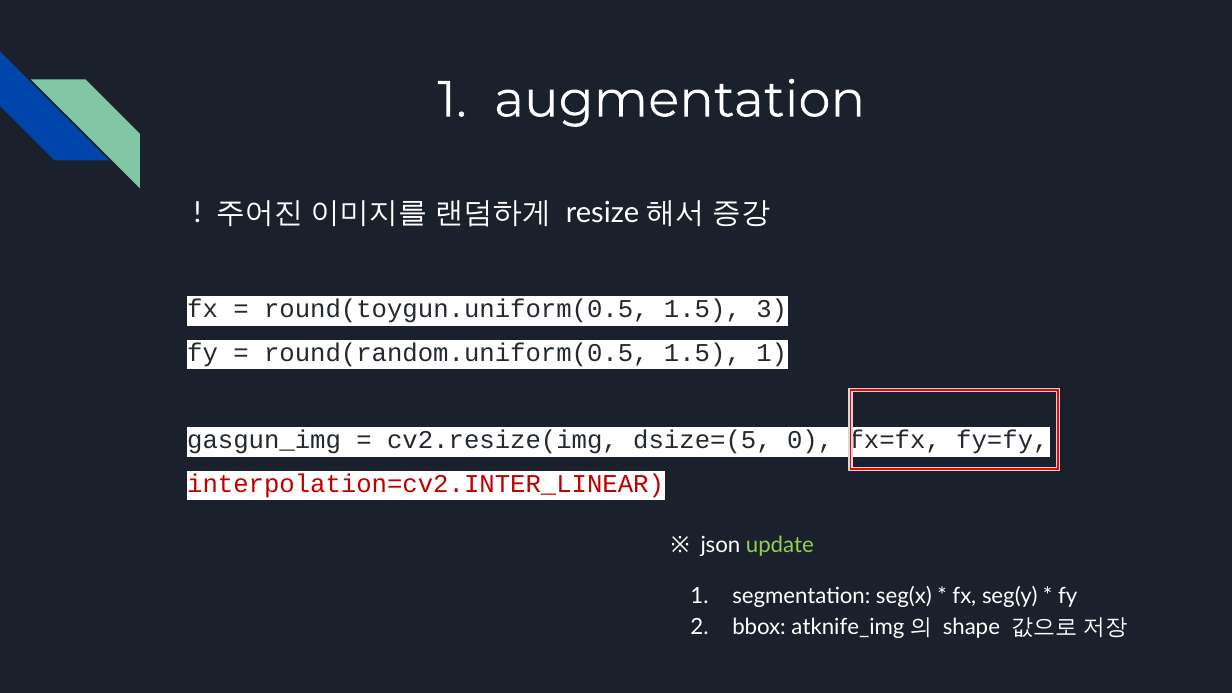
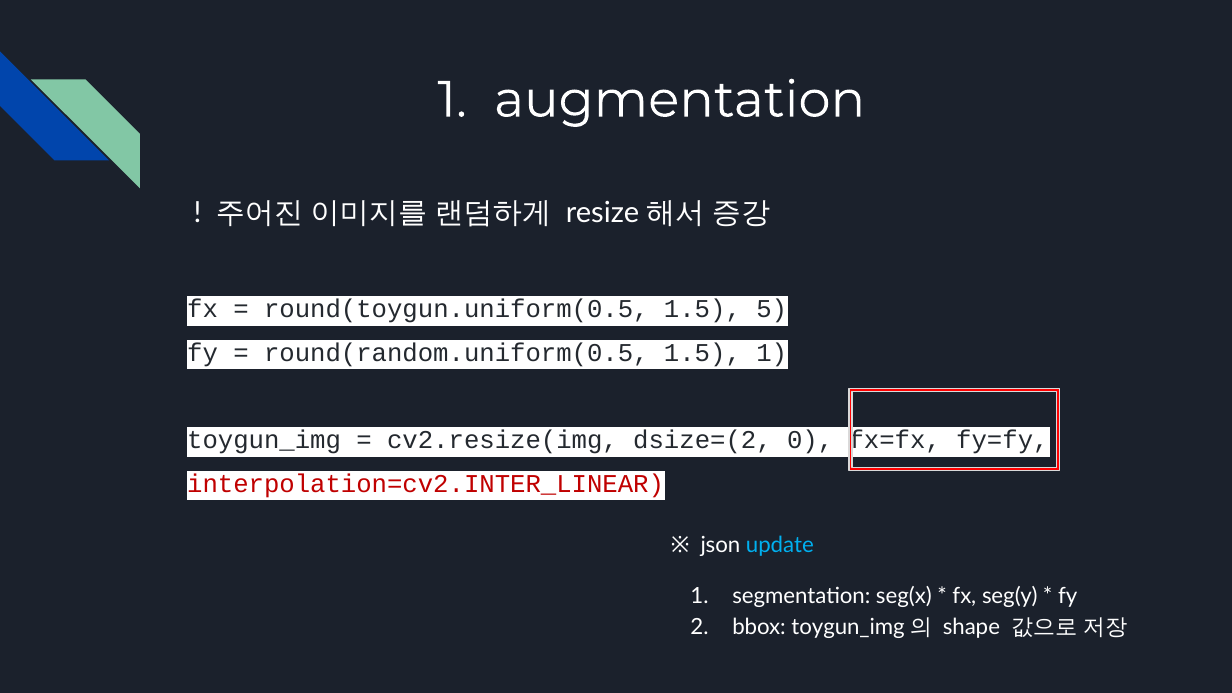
3: 3 -> 5
gasgun_img at (264, 440): gasgun_img -> toygun_img
dsize=(5: dsize=(5 -> dsize=(2
update colour: light green -> light blue
bbox atknife_img: atknife_img -> toygun_img
